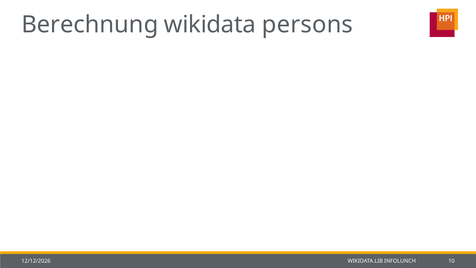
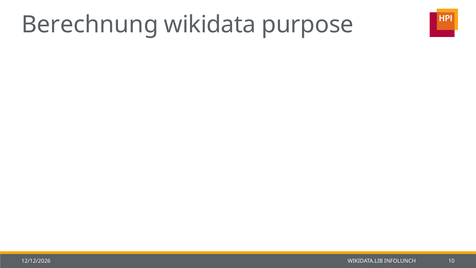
persons: persons -> purpose
